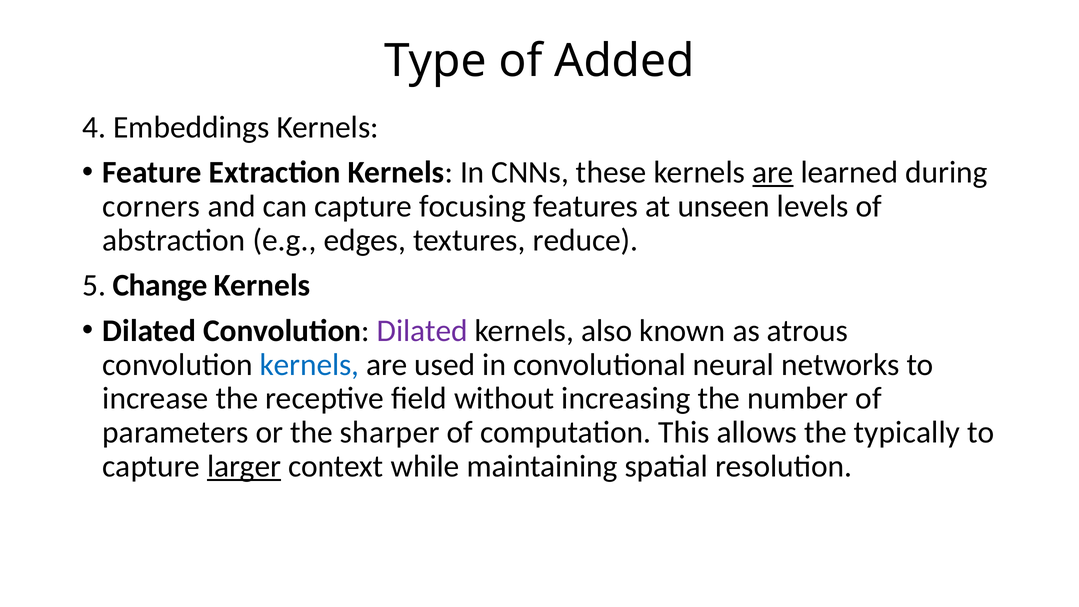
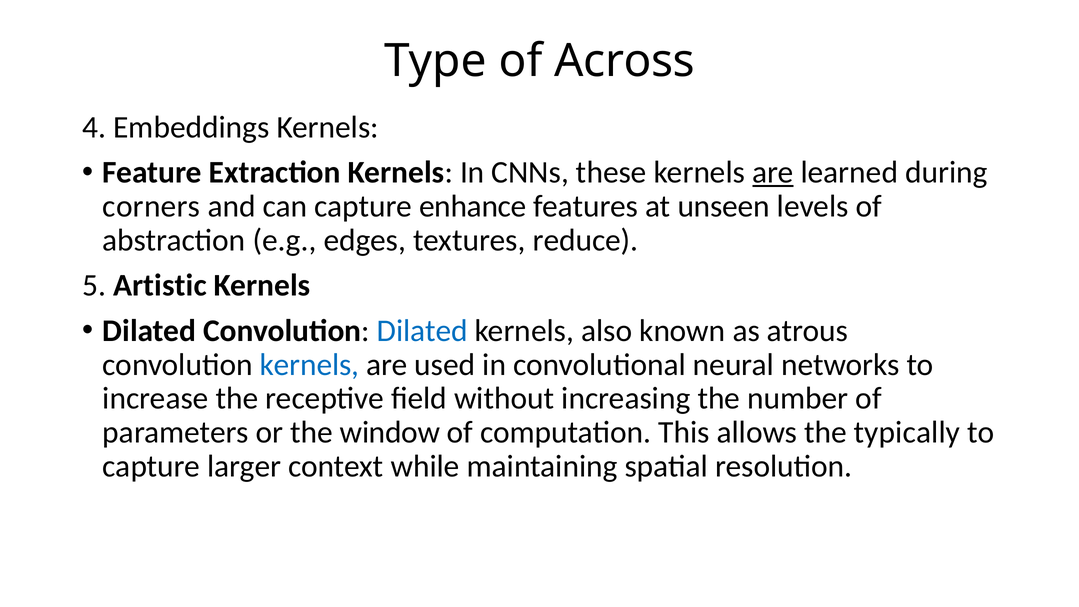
Added: Added -> Across
focusing: focusing -> enhance
Change: Change -> Artistic
Dilated at (422, 331) colour: purple -> blue
sharper: sharper -> window
larger underline: present -> none
